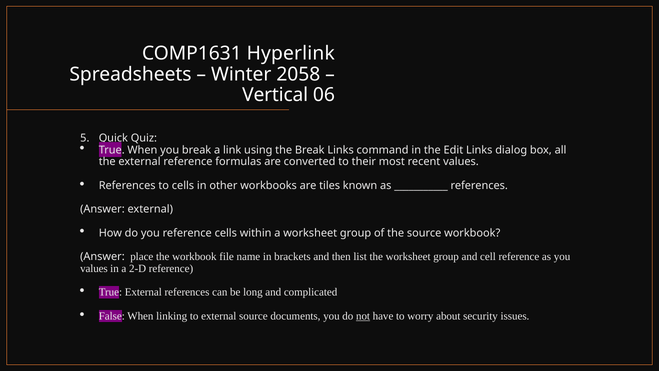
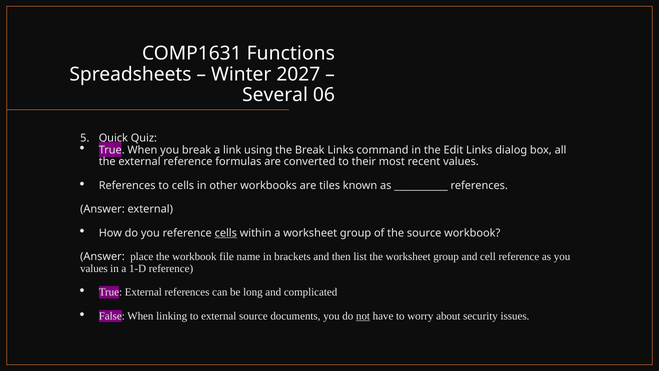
Hyperlink: Hyperlink -> Functions
2058: 2058 -> 2027
Vertical: Vertical -> Several
cells at (226, 233) underline: none -> present
2-D: 2-D -> 1-D
